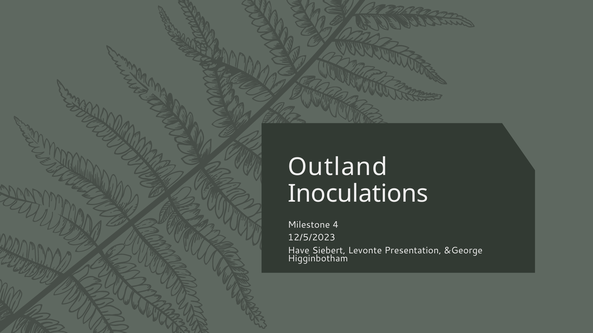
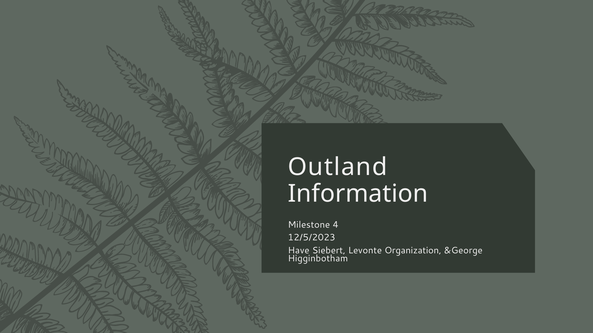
Inoculations: Inoculations -> Information
Presentation: Presentation -> Organization
